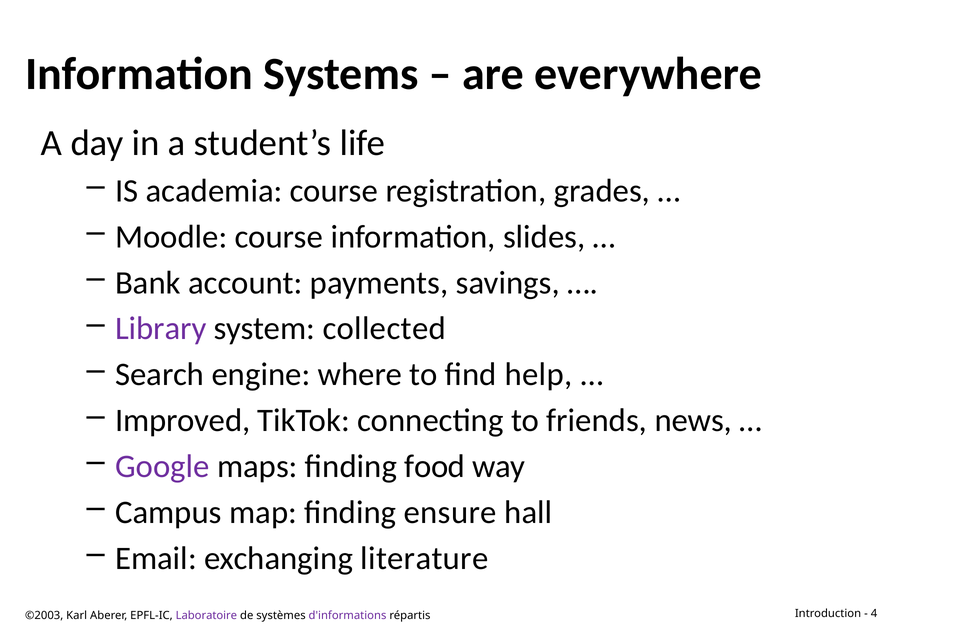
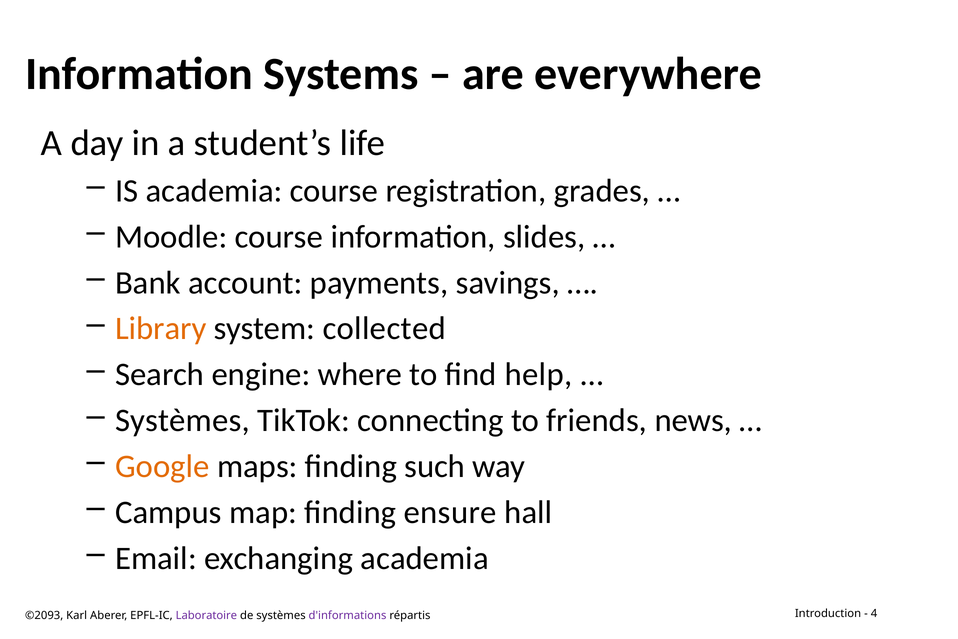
Library colour: purple -> orange
Improved at (183, 420): Improved -> Systèmes
Google colour: purple -> orange
food: food -> such
exchanging literature: literature -> academia
©2003: ©2003 -> ©2093
